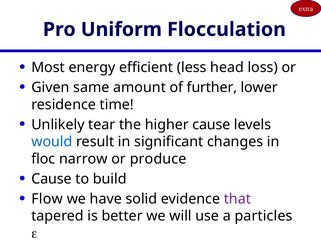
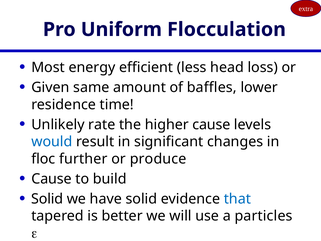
further: further -> baffles
tear: tear -> rate
narrow: narrow -> further
Flow at (47, 199): Flow -> Solid
that colour: purple -> blue
